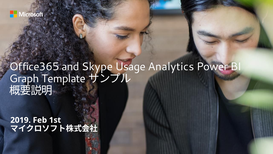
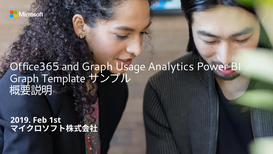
and Skype: Skype -> Graph
